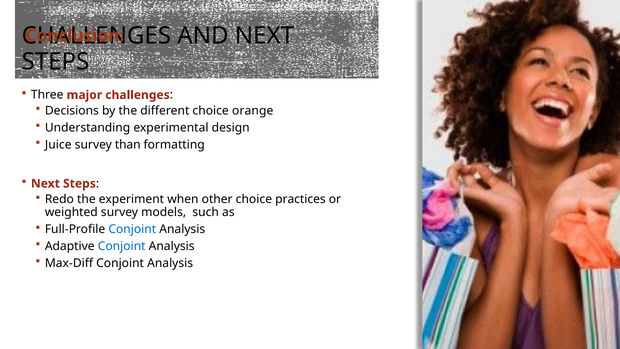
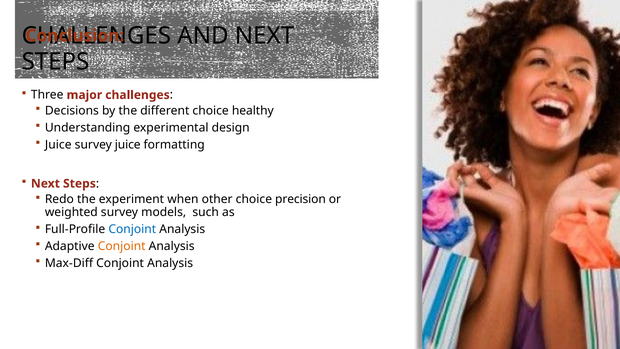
orange: orange -> healthy
survey than: than -> juice
practices: practices -> precision
Conjoint at (122, 246) colour: blue -> orange
